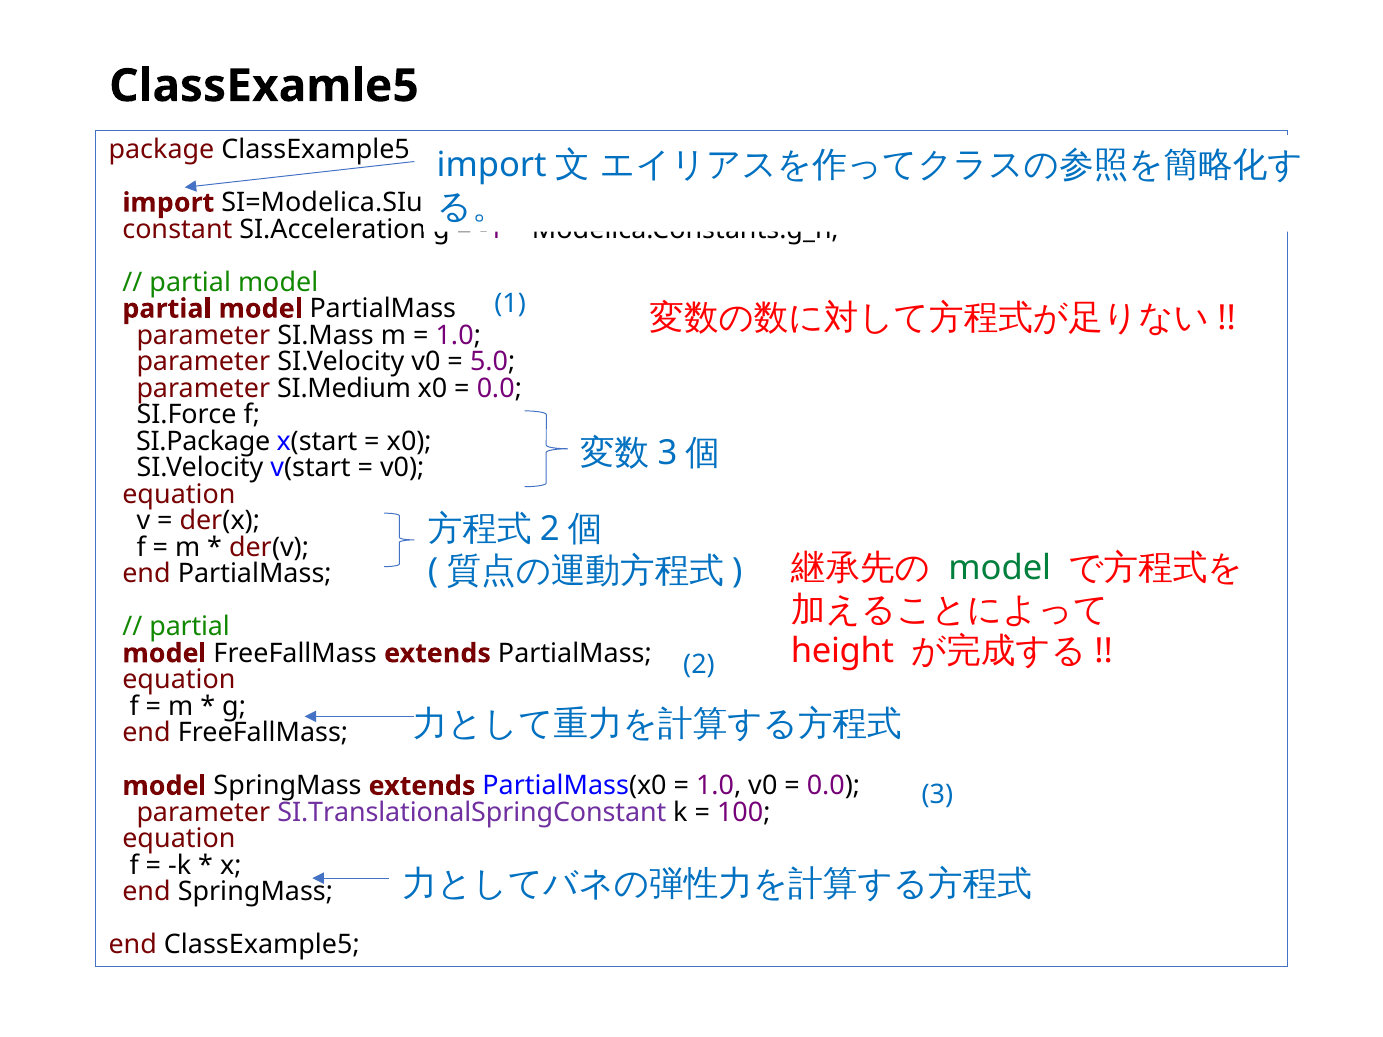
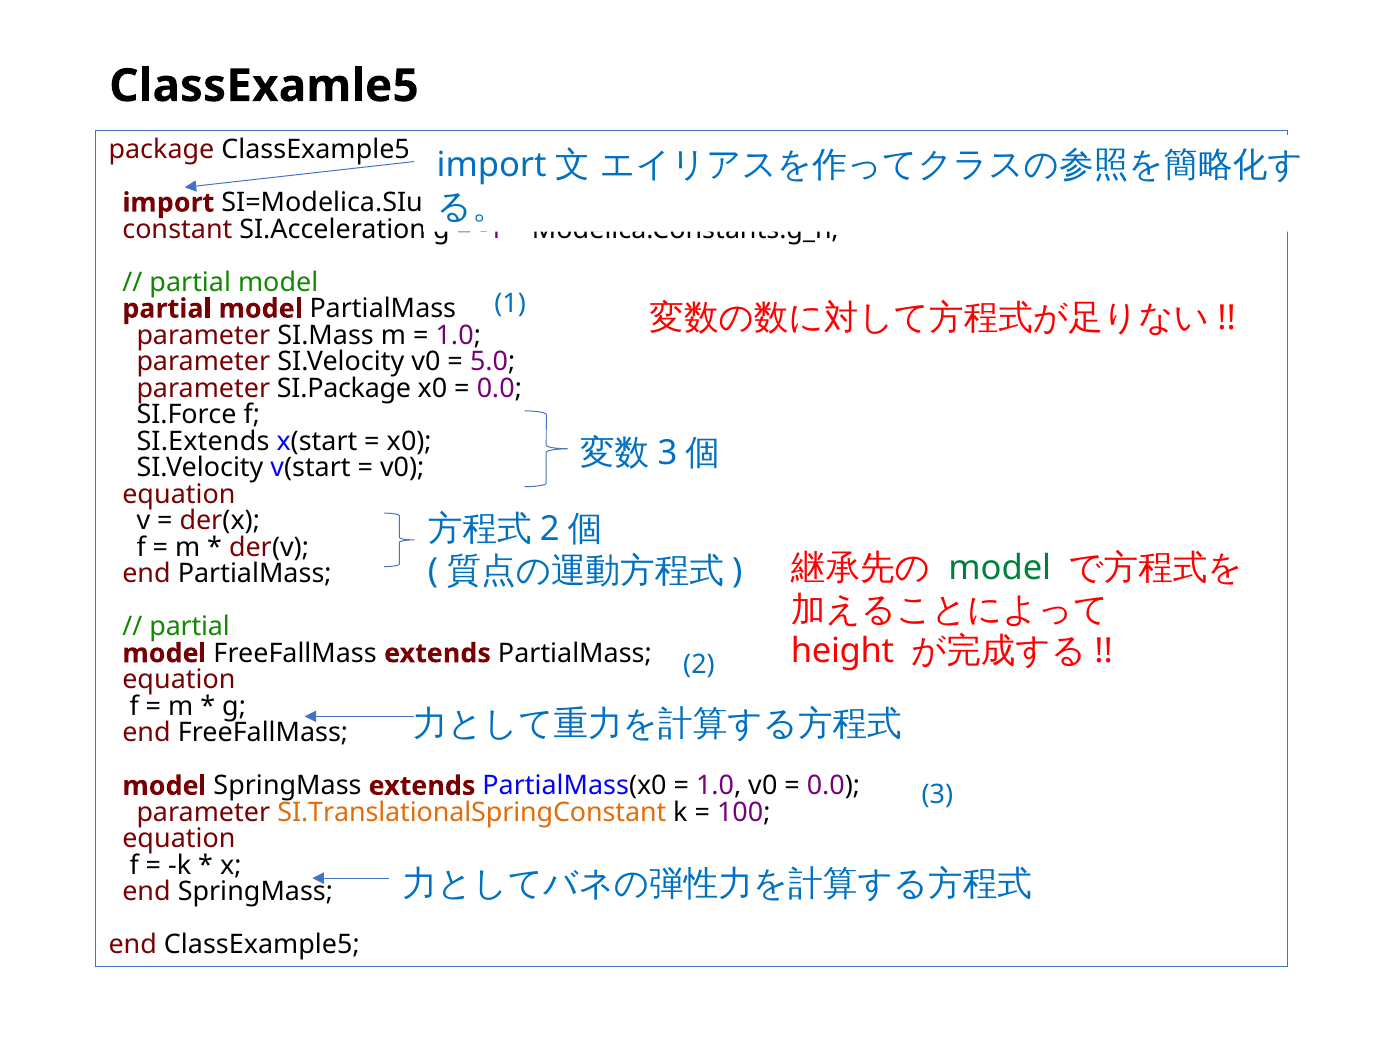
SI.Medium: SI.Medium -> SI.Package
SI.Package: SI.Package -> SI.Extends
SI.TranslationalSpringConstant colour: purple -> orange
